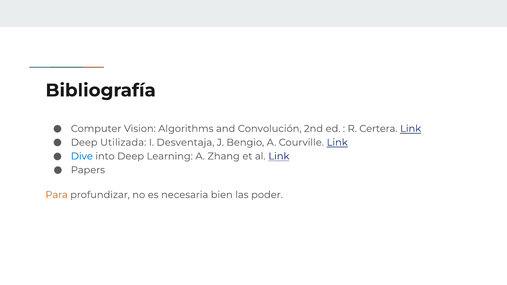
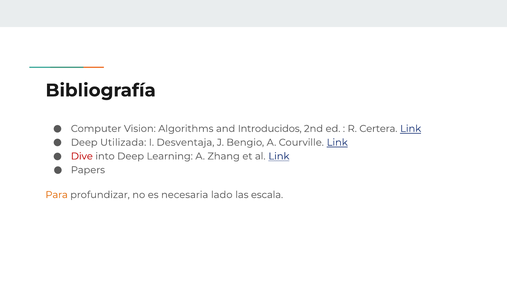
Convolución: Convolución -> Introducidos
Dive colour: blue -> red
bien: bien -> lado
poder: poder -> escala
